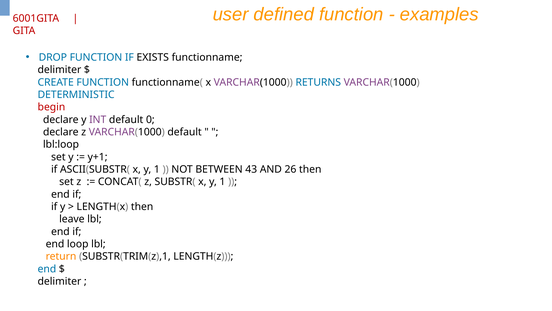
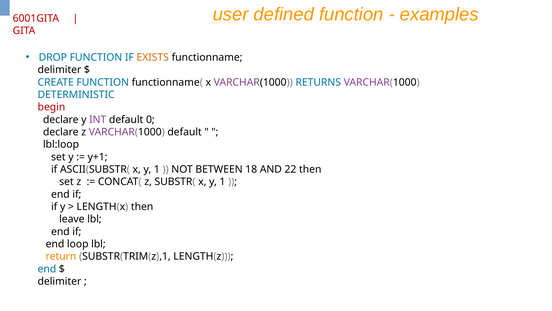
EXISTS colour: black -> orange
43: 43 -> 18
26: 26 -> 22
